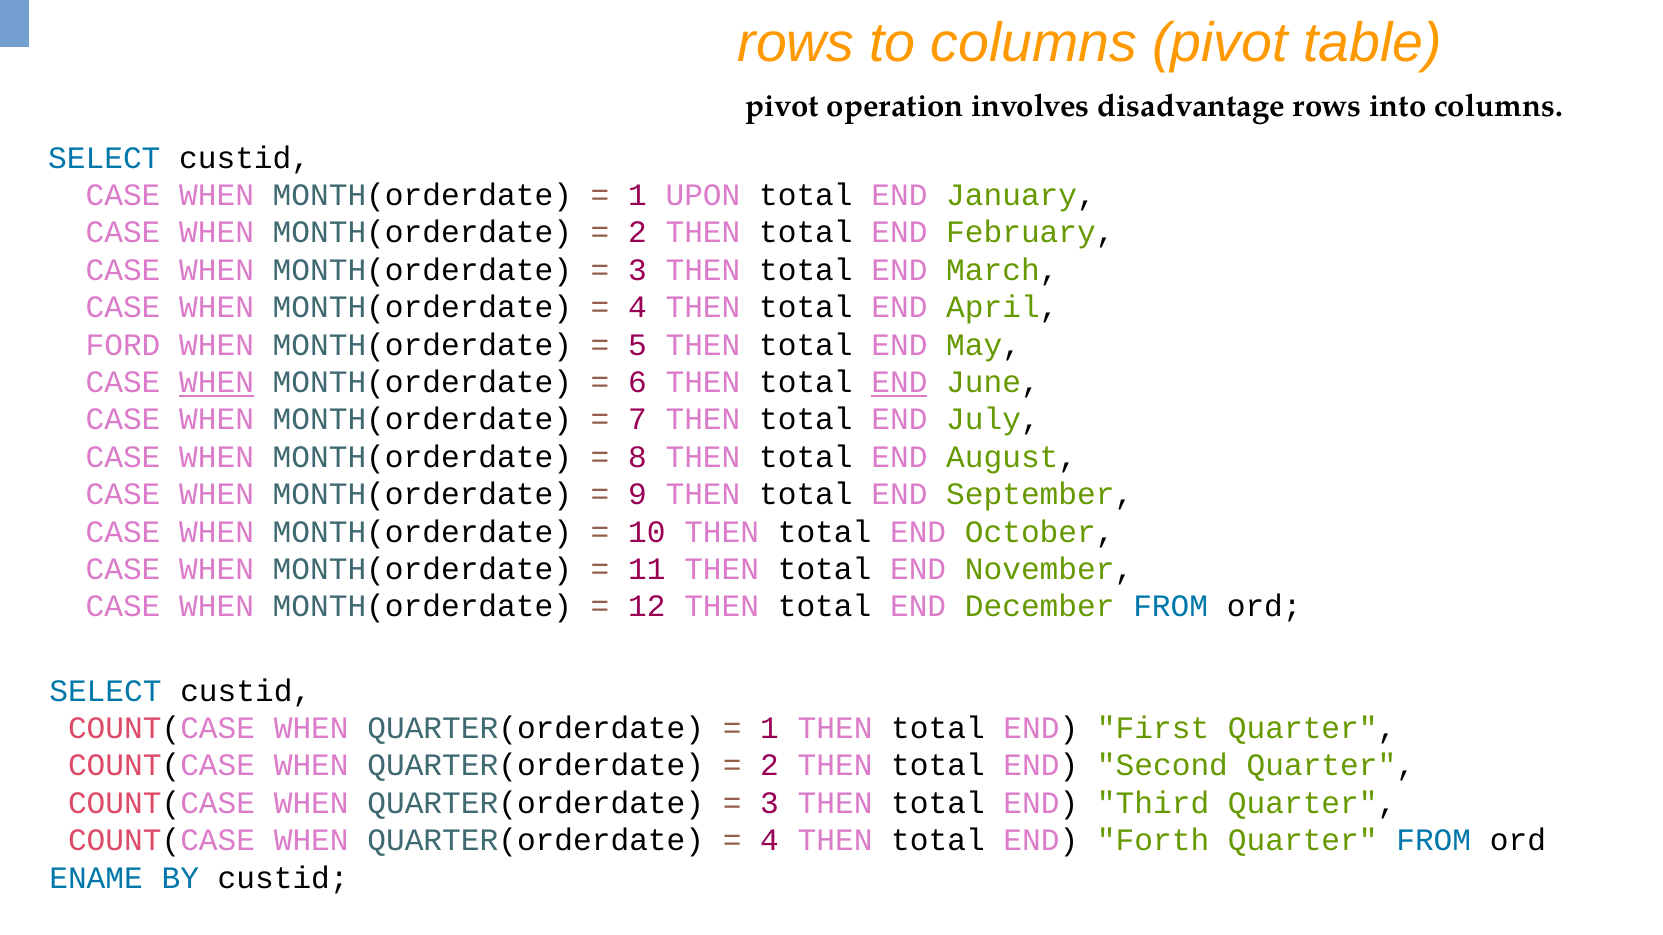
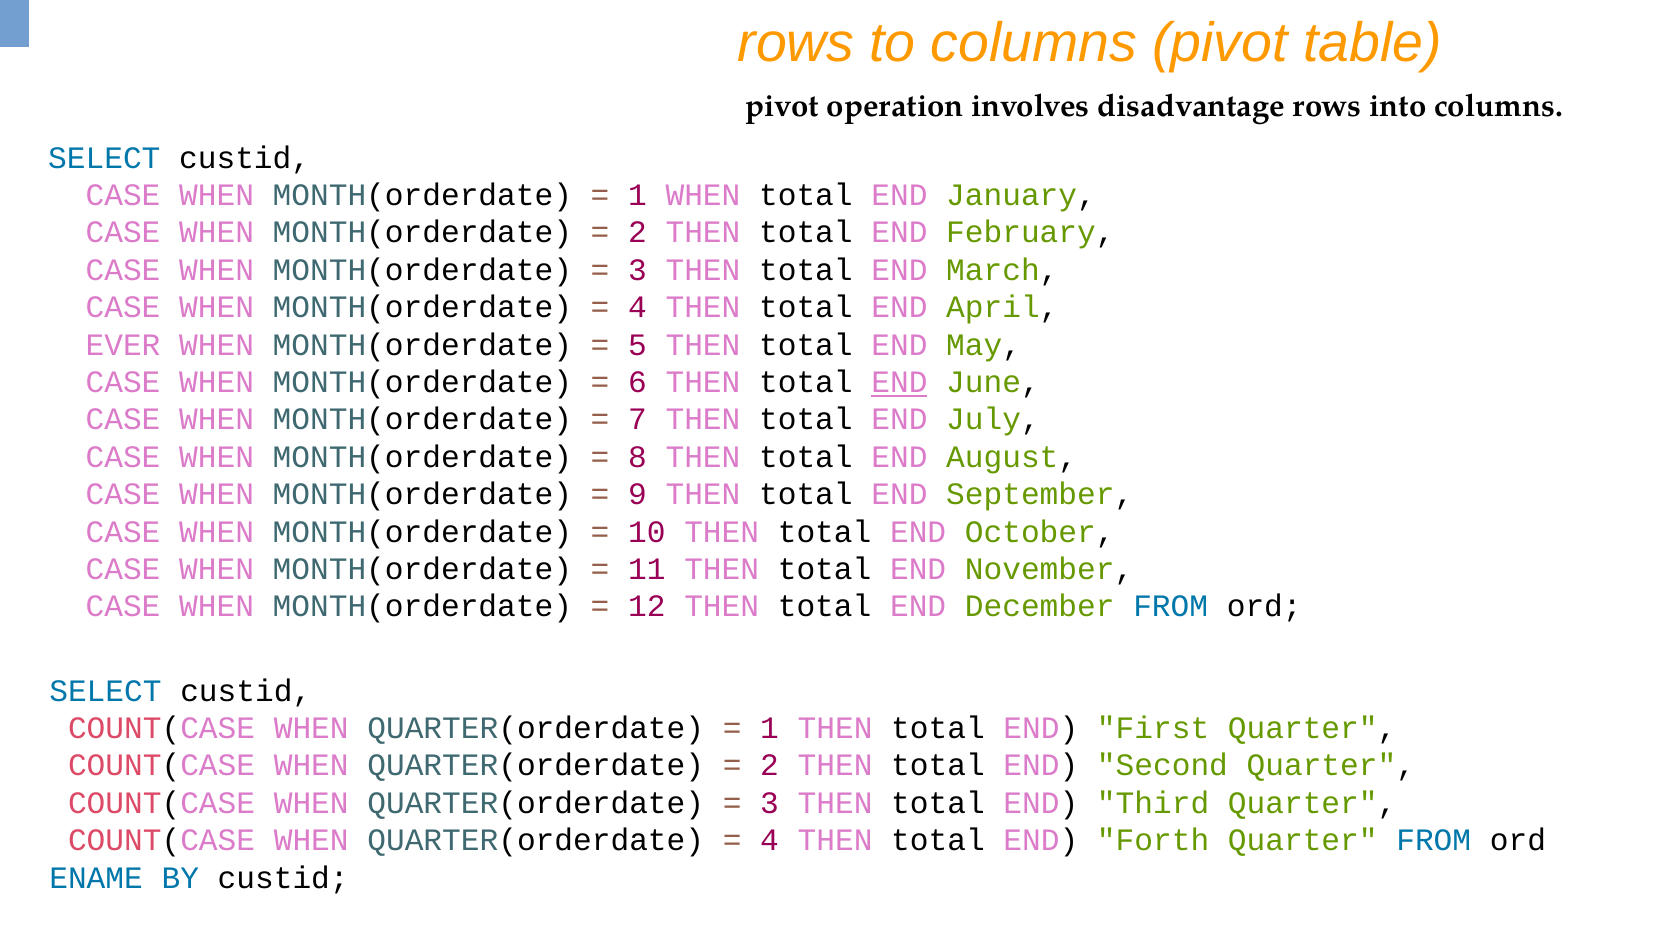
1 UPON: UPON -> WHEN
FORD: FORD -> EVER
WHEN at (217, 382) underline: present -> none
